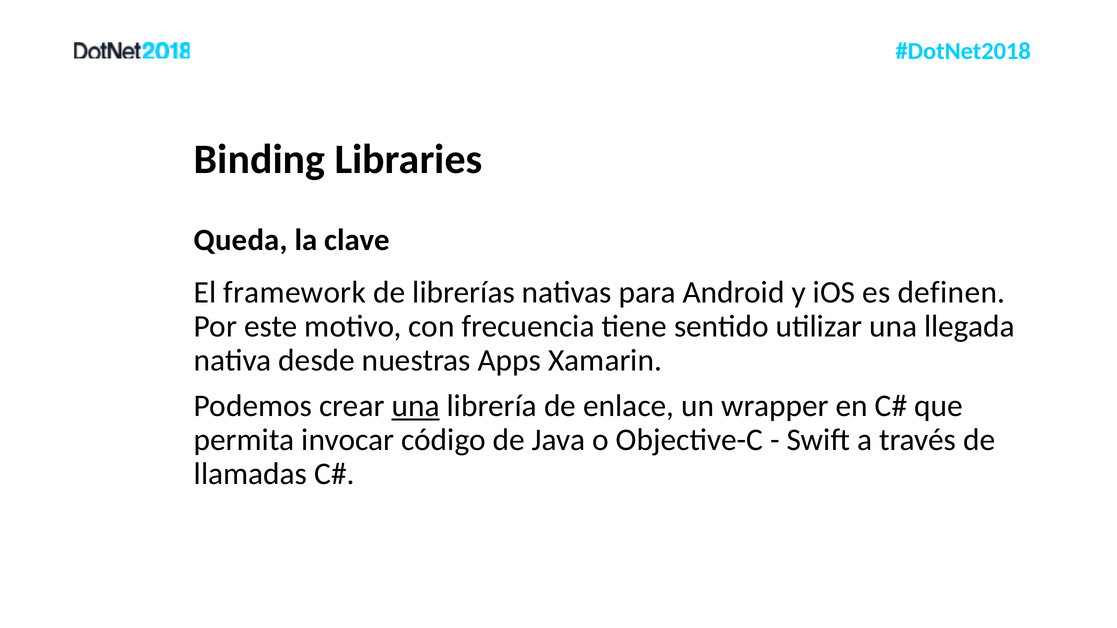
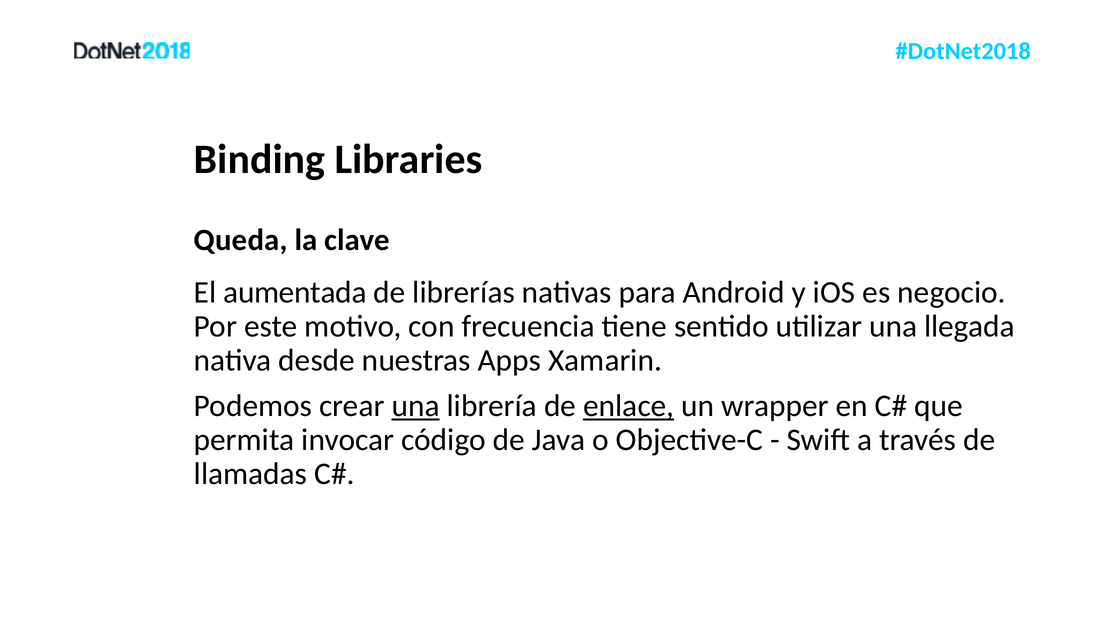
framework: framework -> aumentada
definen: definen -> negocio
enlace underline: none -> present
